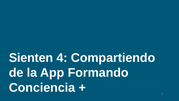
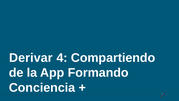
Sienten: Sienten -> Derivar
